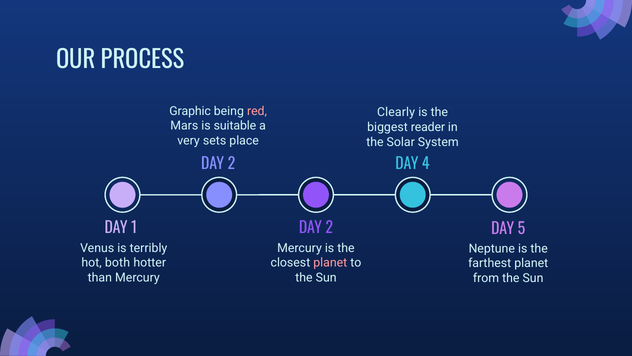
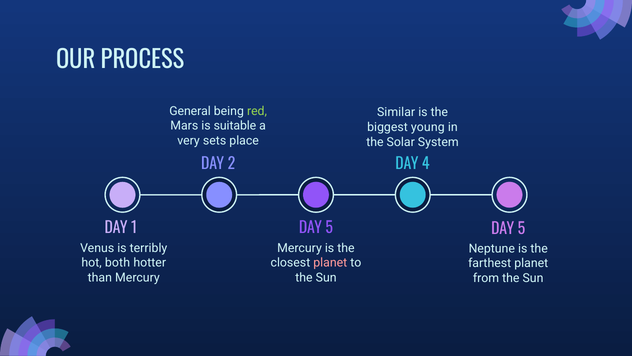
Graphic: Graphic -> General
red colour: pink -> light green
Clearly: Clearly -> Similar
reader: reader -> young
1 DAY 2: 2 -> 5
